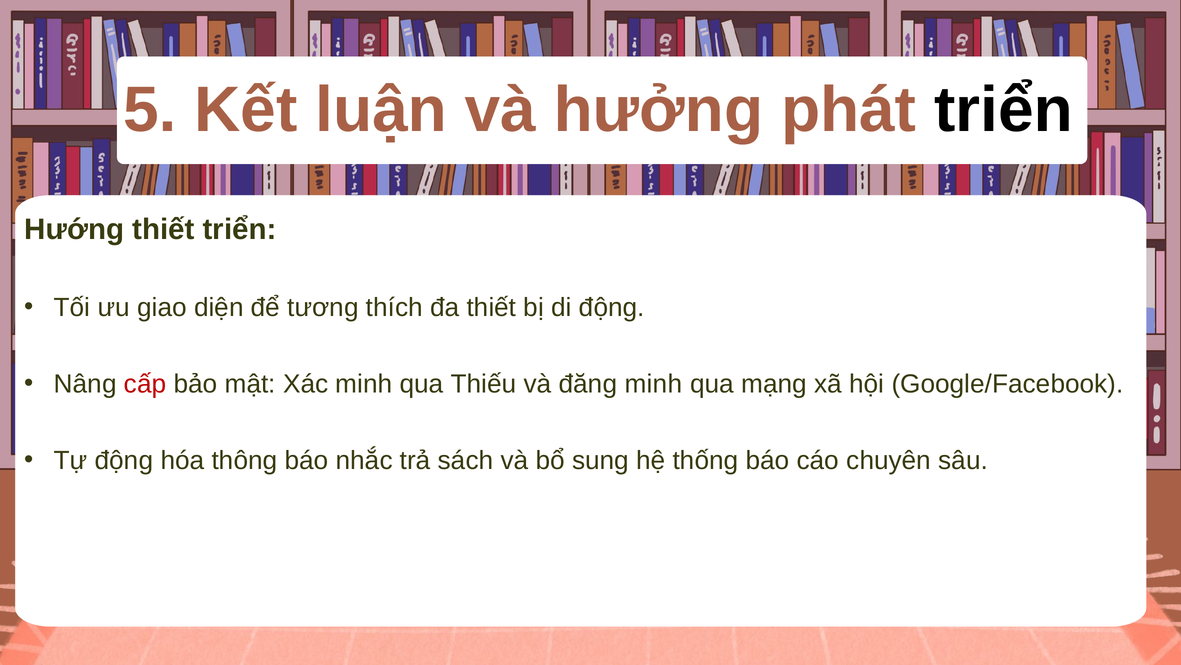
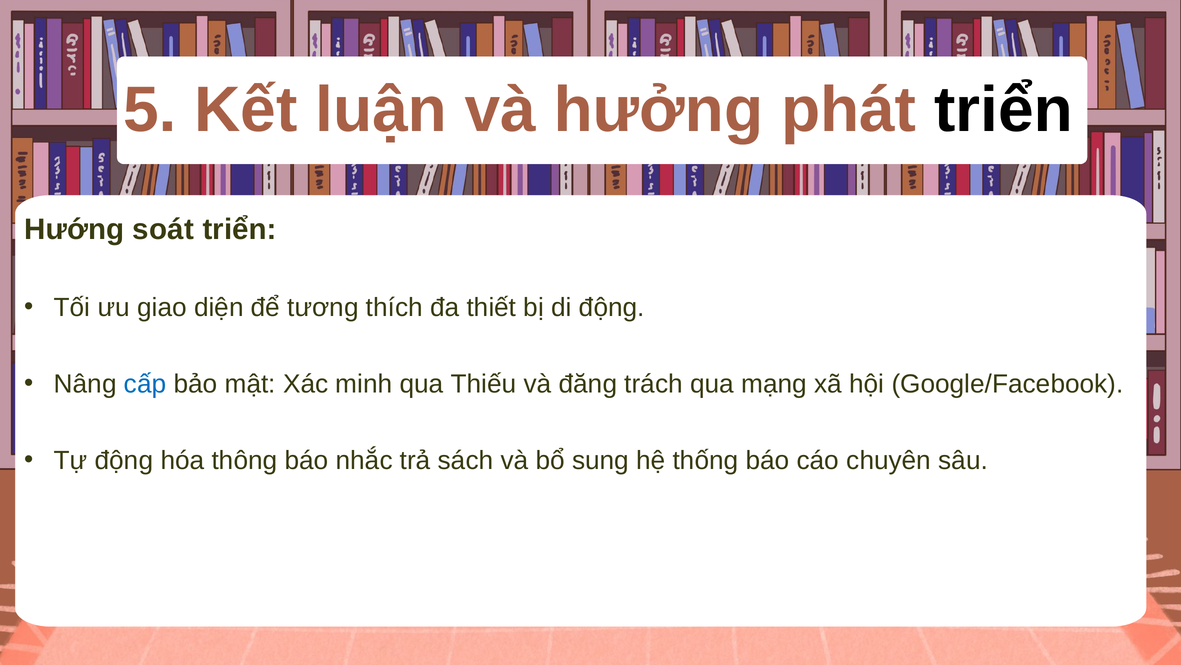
Hướng thiết: thiết -> soát
cấp colour: red -> blue
đăng minh: minh -> trách
